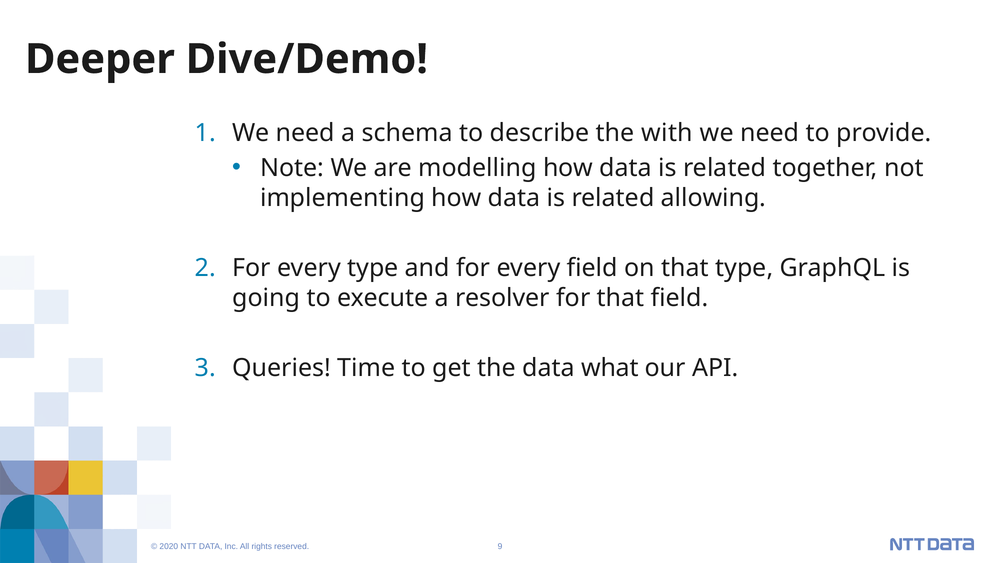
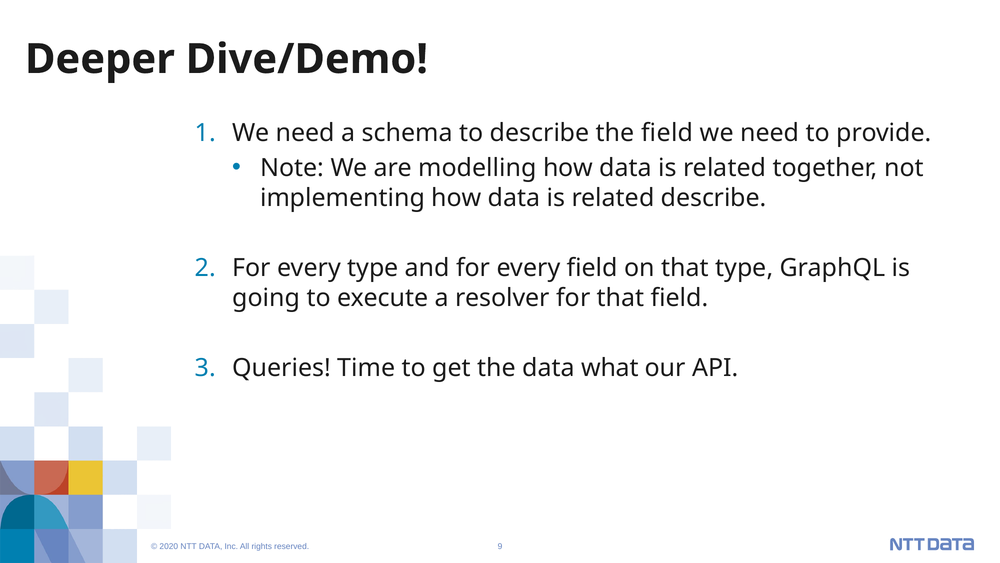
the with: with -> field
related allowing: allowing -> describe
